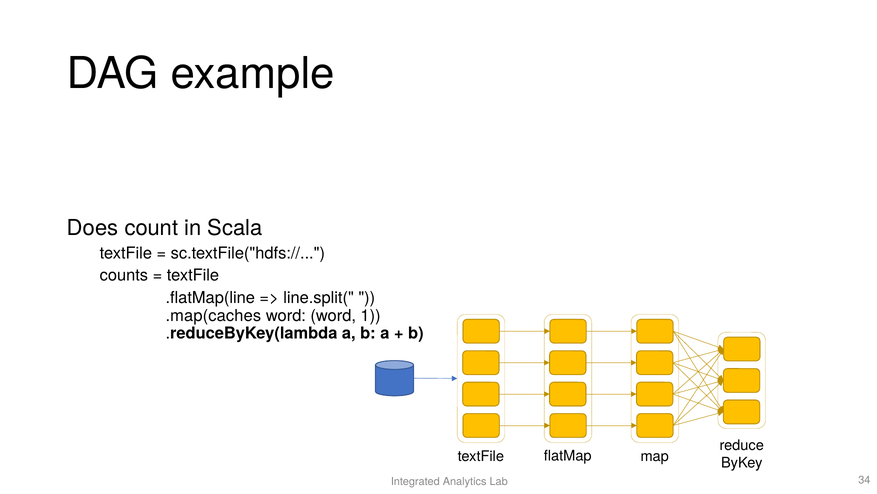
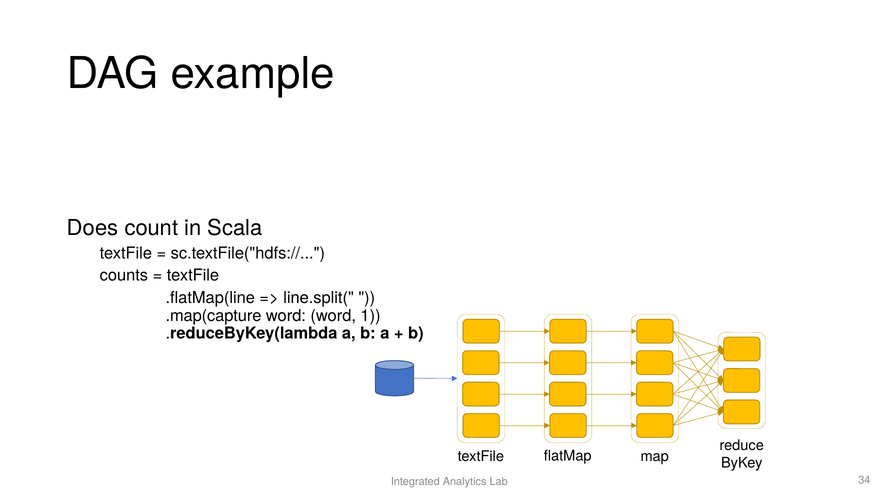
.map(caches: .map(caches -> .map(capture
